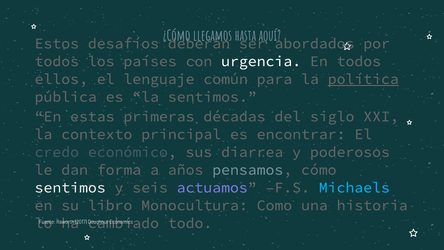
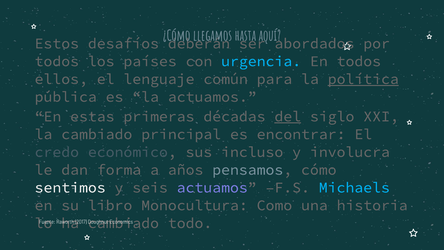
urgencia colour: white -> light blue
la sentimos: sentimos -> actuamos
del underline: none -> present
la contexto: contexto -> cambiado
diarrea: diarrea -> incluso
poderosos: poderosos -> involucra
